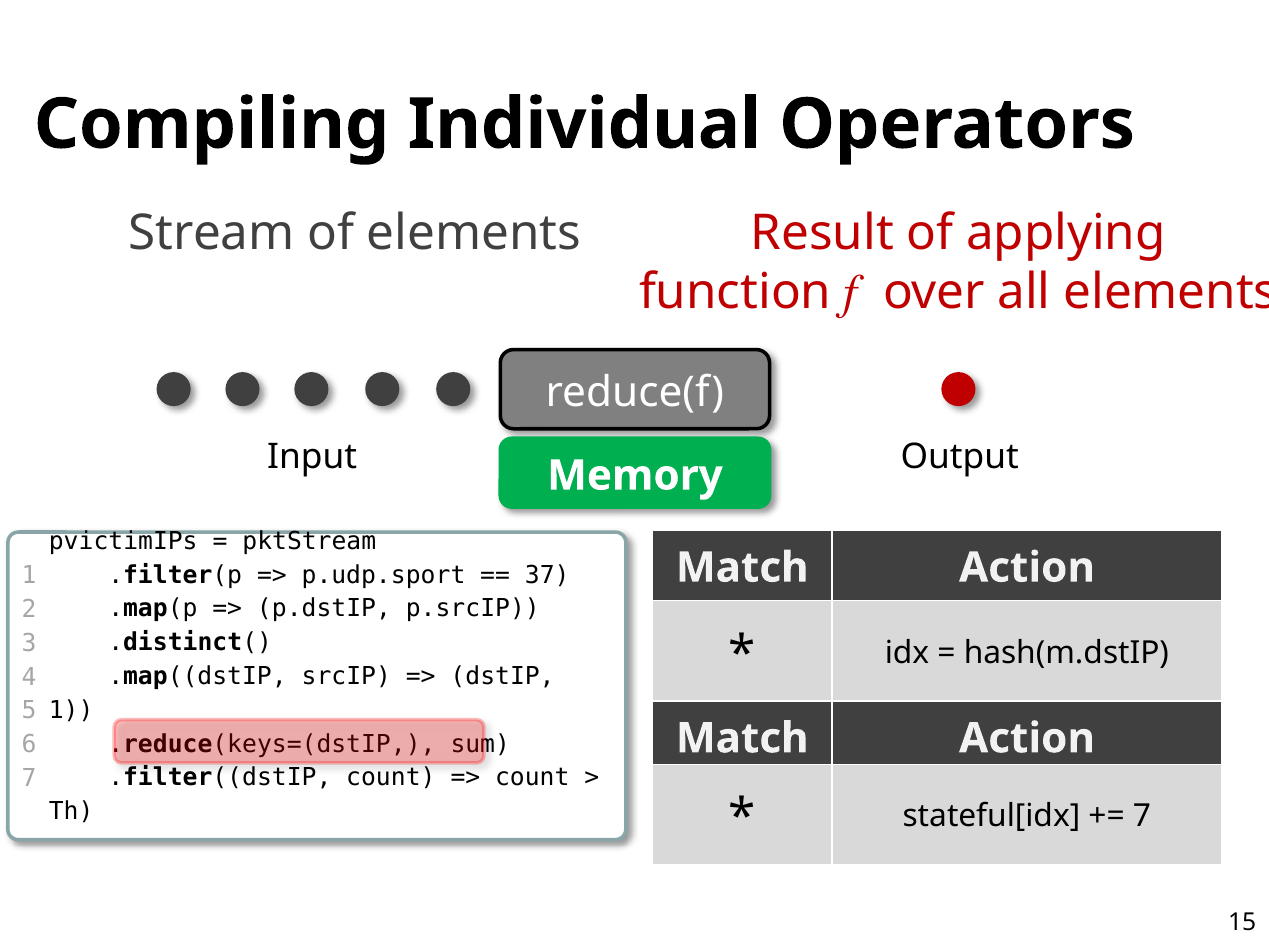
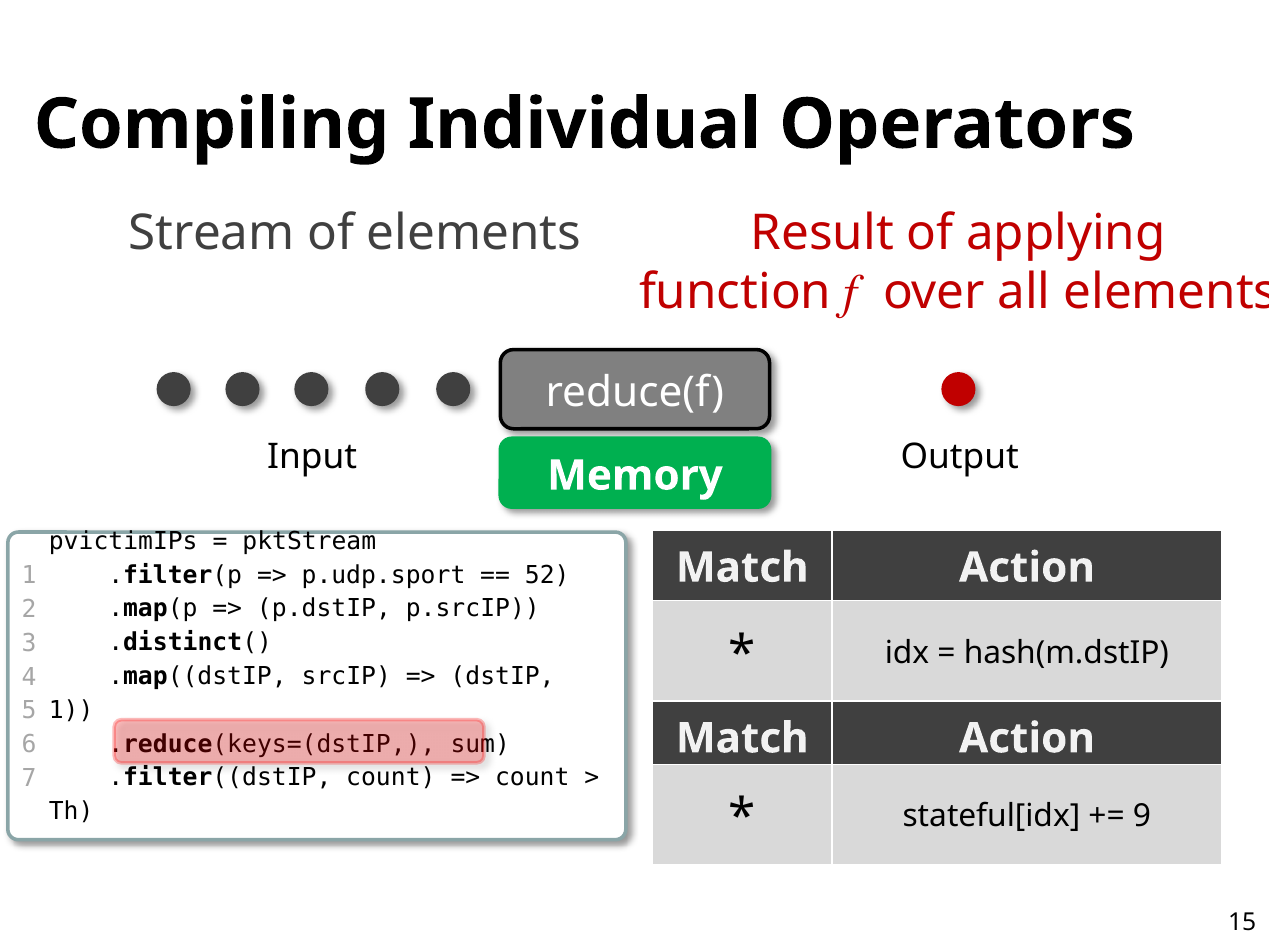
37: 37 -> 52
7 at (1142, 816): 7 -> 9
